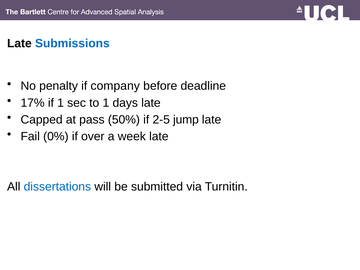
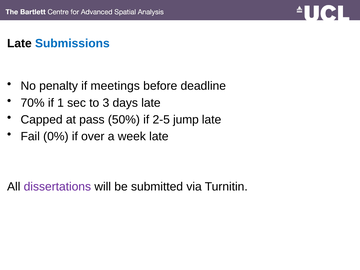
company: company -> meetings
17%: 17% -> 70%
to 1: 1 -> 3
dissertations colour: blue -> purple
